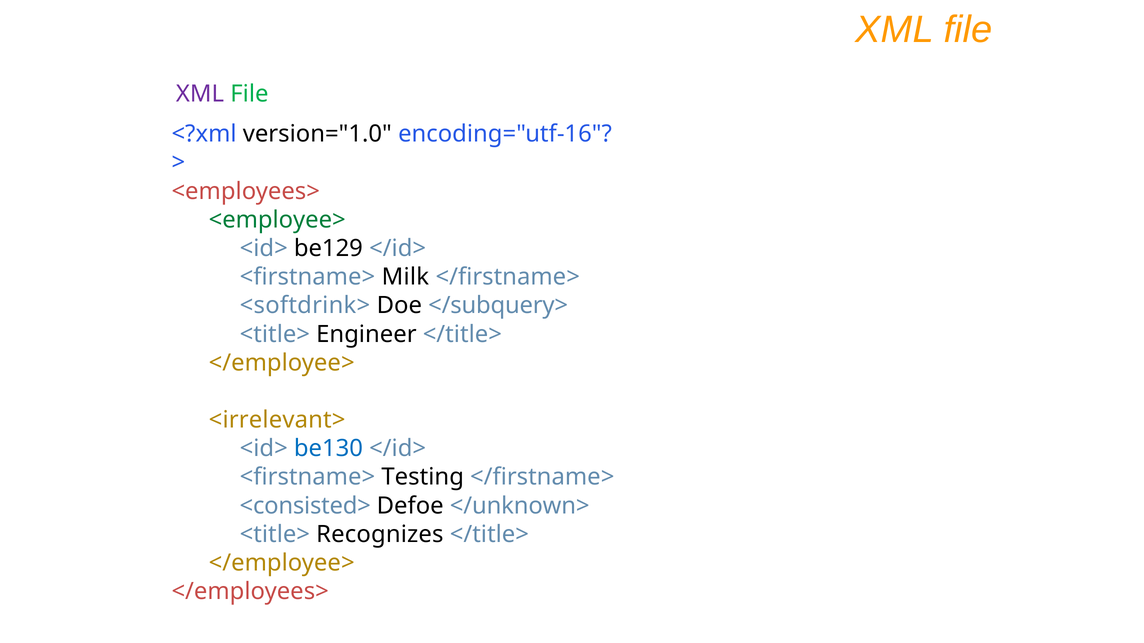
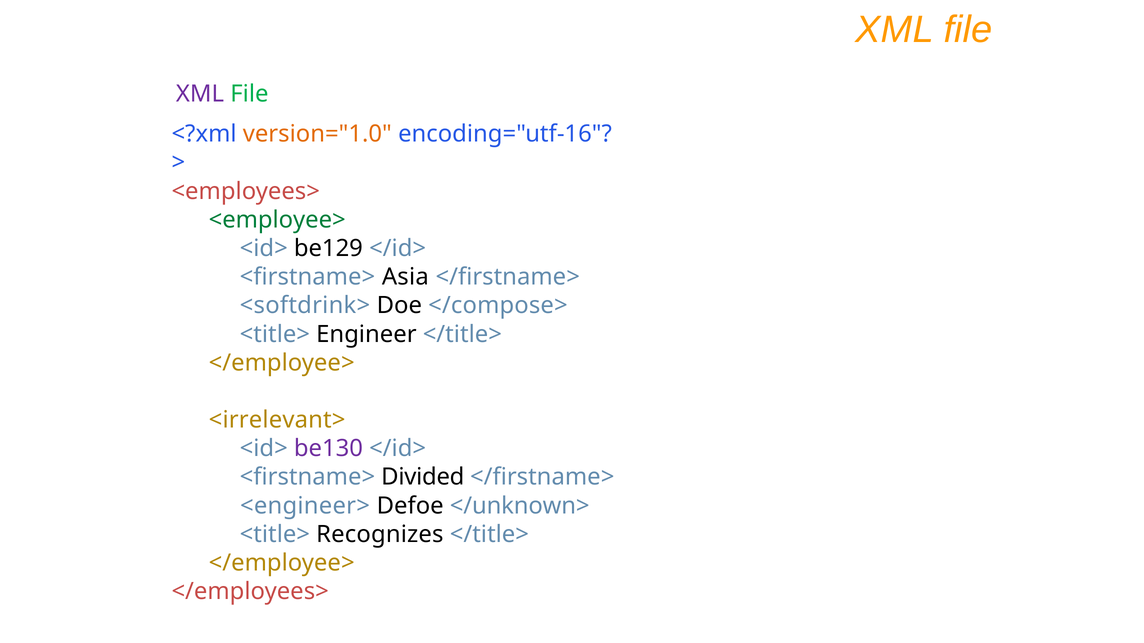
version="1.0 colour: black -> orange
Milk: Milk -> Asia
</subquery>: </subquery> -> </compose>
be130 colour: blue -> purple
Testing: Testing -> Divided
<consisted>: <consisted> -> <engineer>
